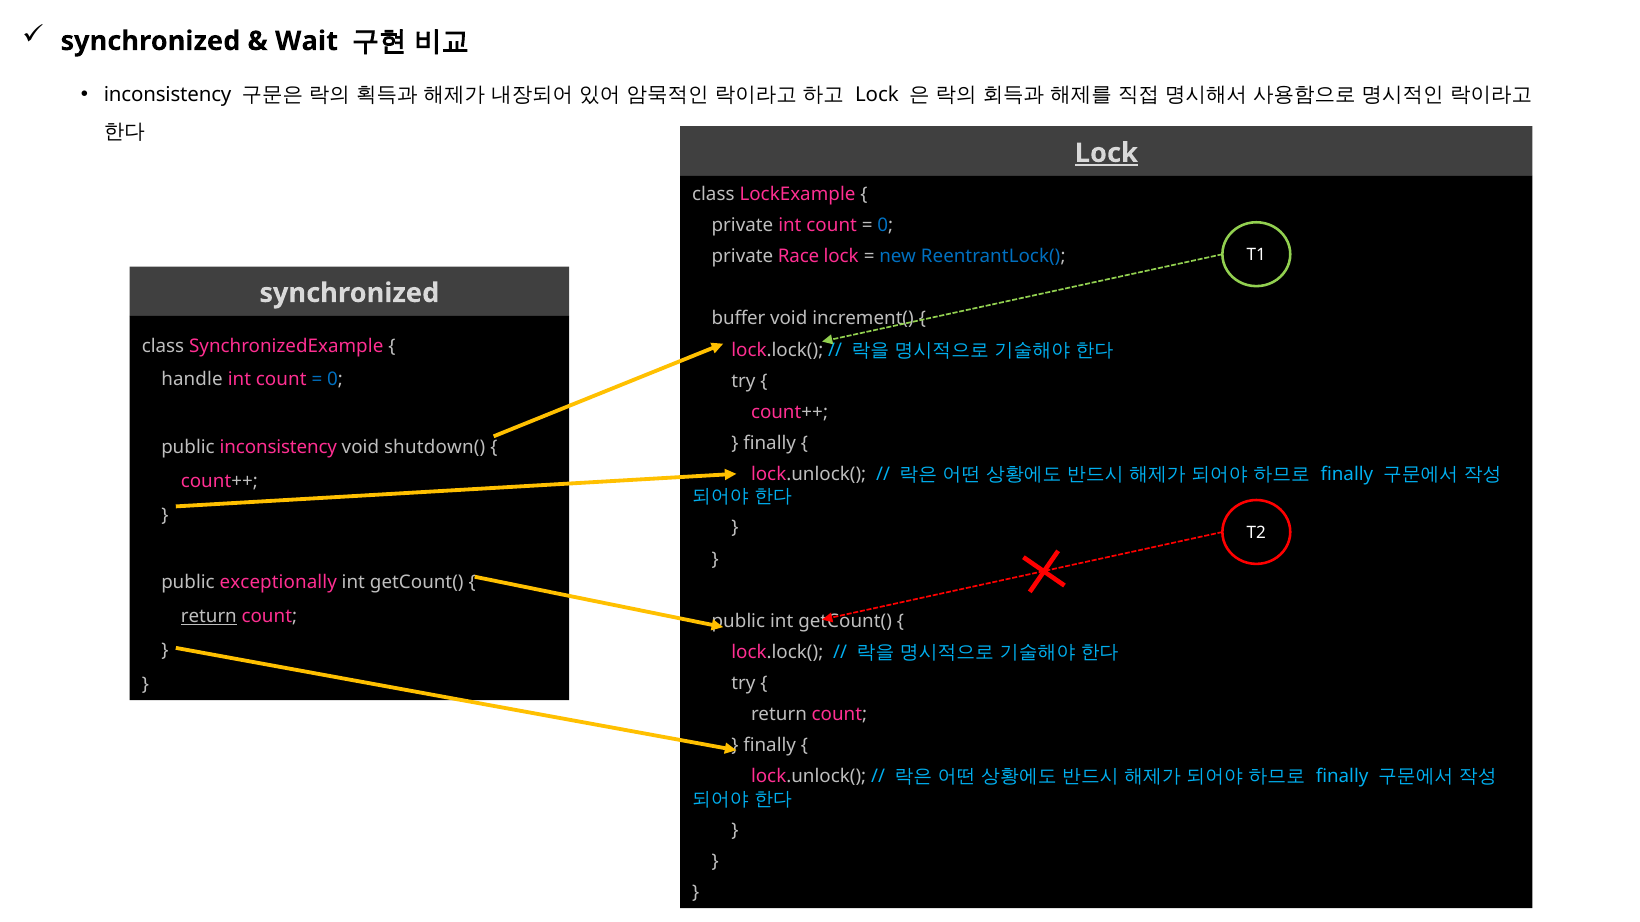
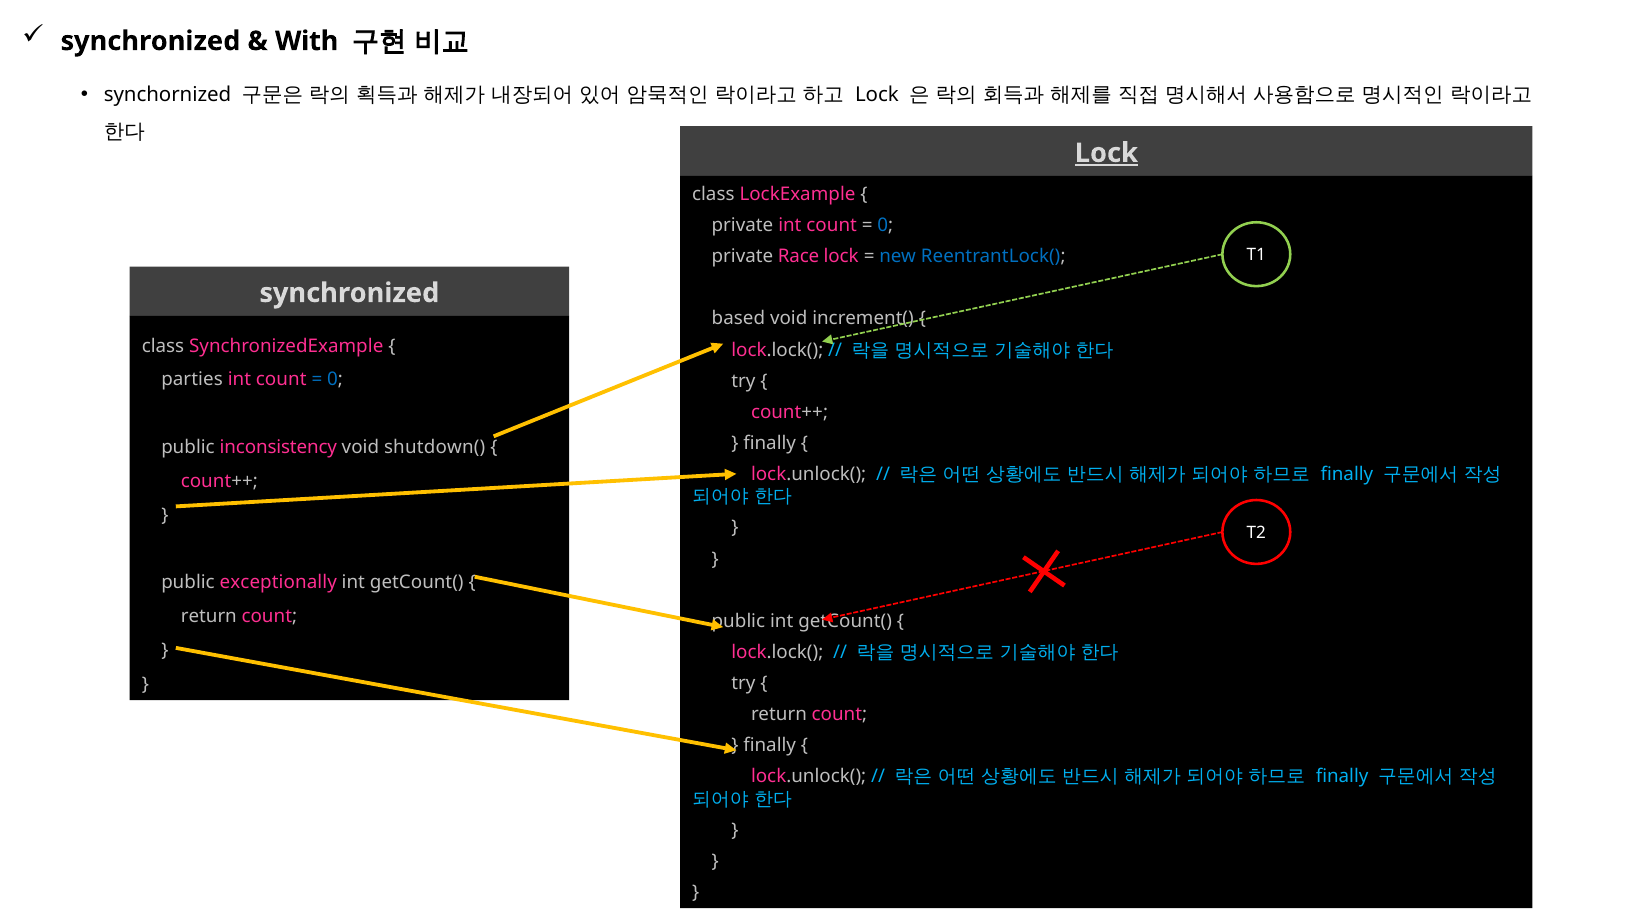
Wait: Wait -> With
inconsistency at (168, 95): inconsistency -> synchornized
buffer: buffer -> based
handle: handle -> parties
return at (209, 617) underline: present -> none
